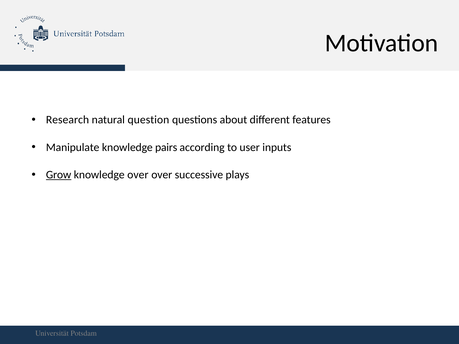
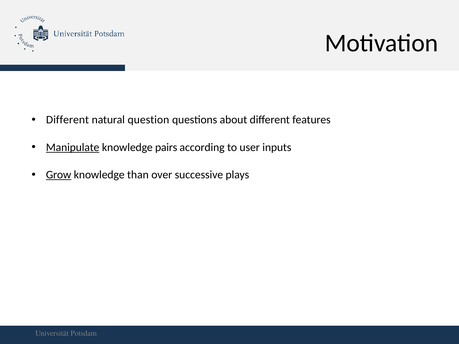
Research at (68, 120): Research -> Different
Manipulate underline: none -> present
knowledge over: over -> than
